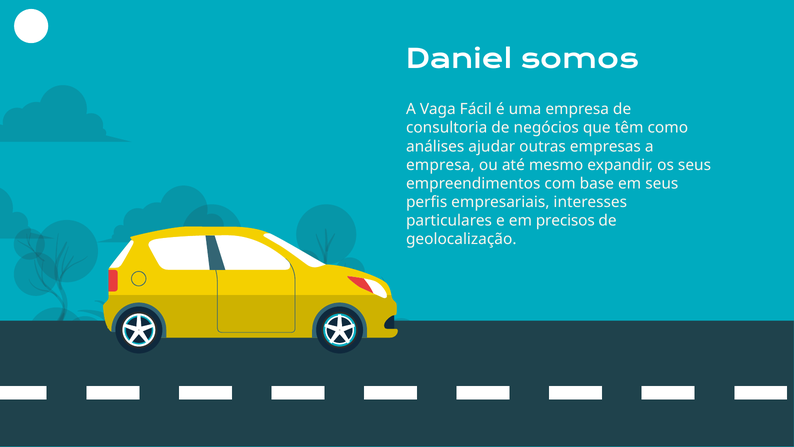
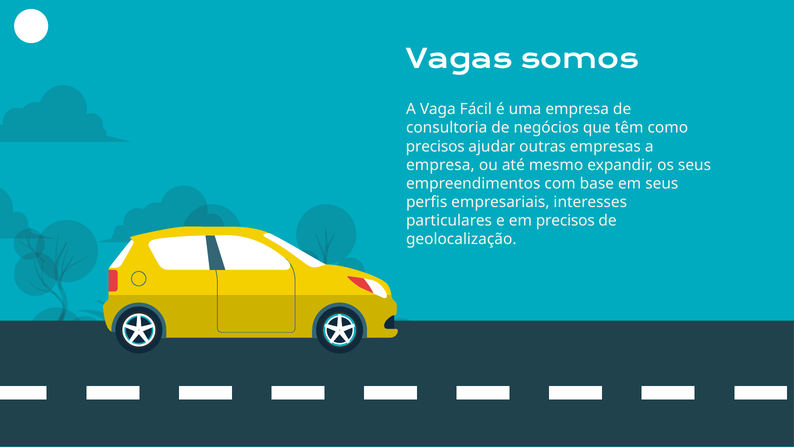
Daniel: Daniel -> Vagas
análises at (435, 146): análises -> precisos
